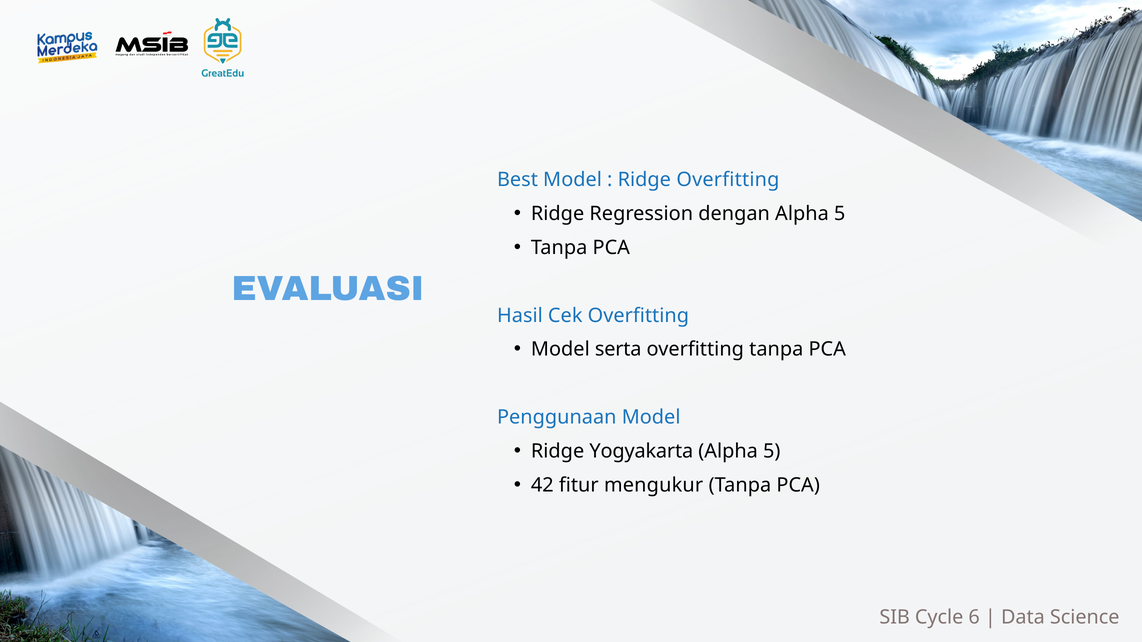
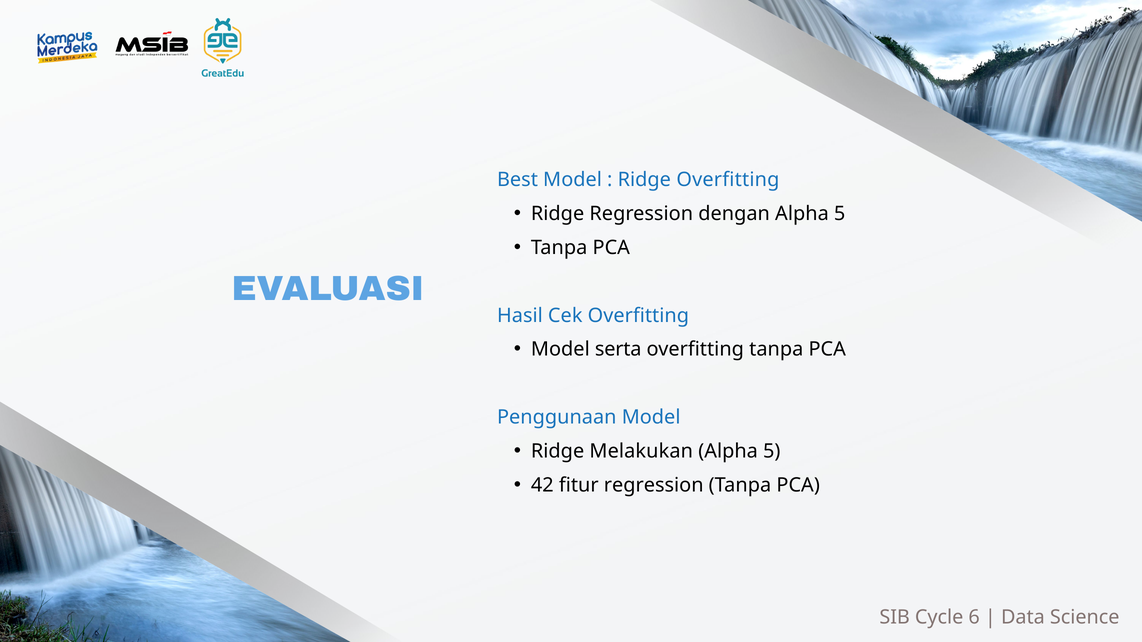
Yogyakarta: Yogyakarta -> Melakukan
fitur mengukur: mengukur -> regression
